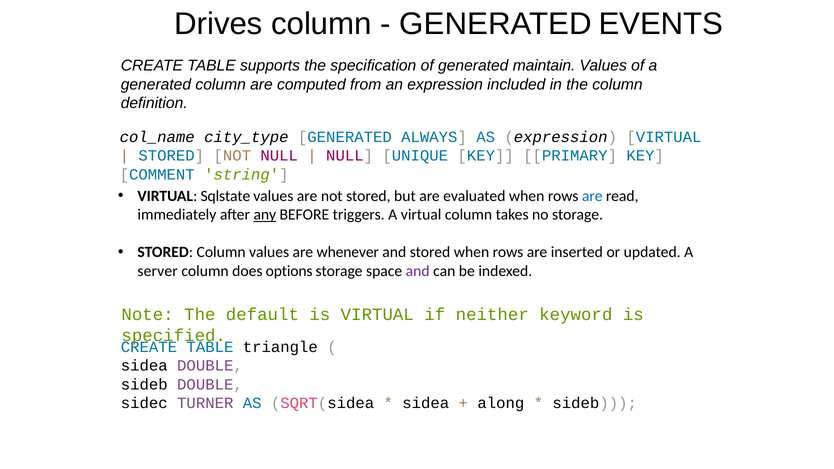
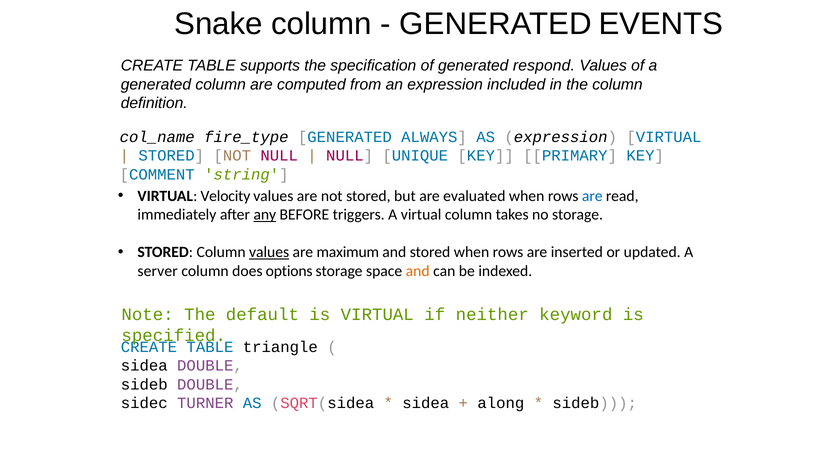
Drives: Drives -> Snake
maintain: maintain -> respond
city_type: city_type -> fire_type
Sqlstate: Sqlstate -> Velocity
values at (269, 252) underline: none -> present
whenever: whenever -> maximum
and at (418, 271) colour: purple -> orange
